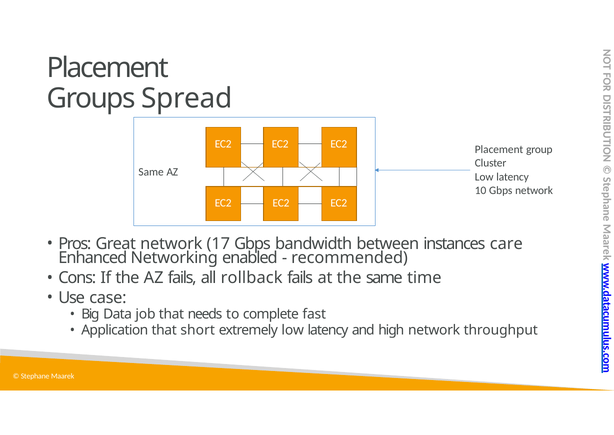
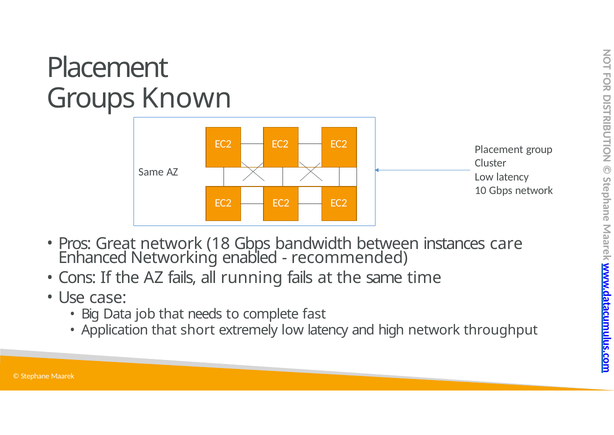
Spread: Spread -> Known
17: 17 -> 18
rollback: rollback -> running
